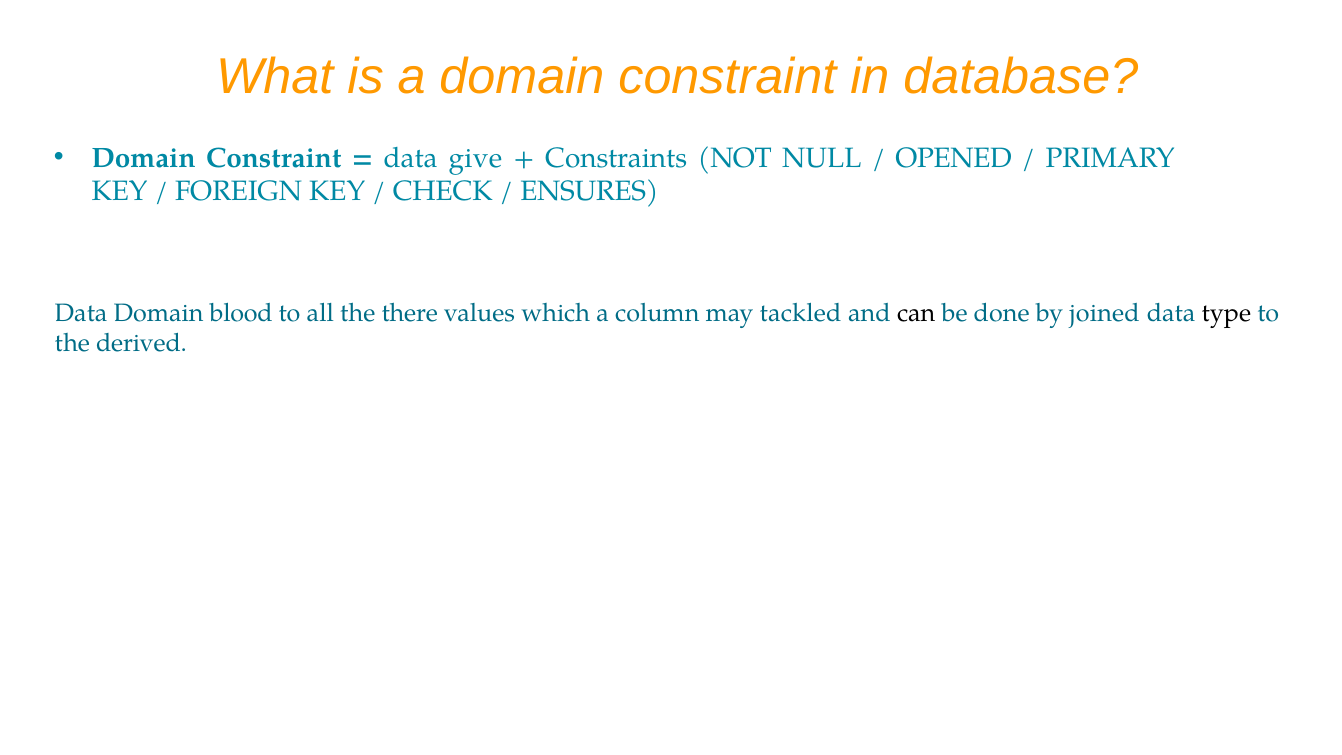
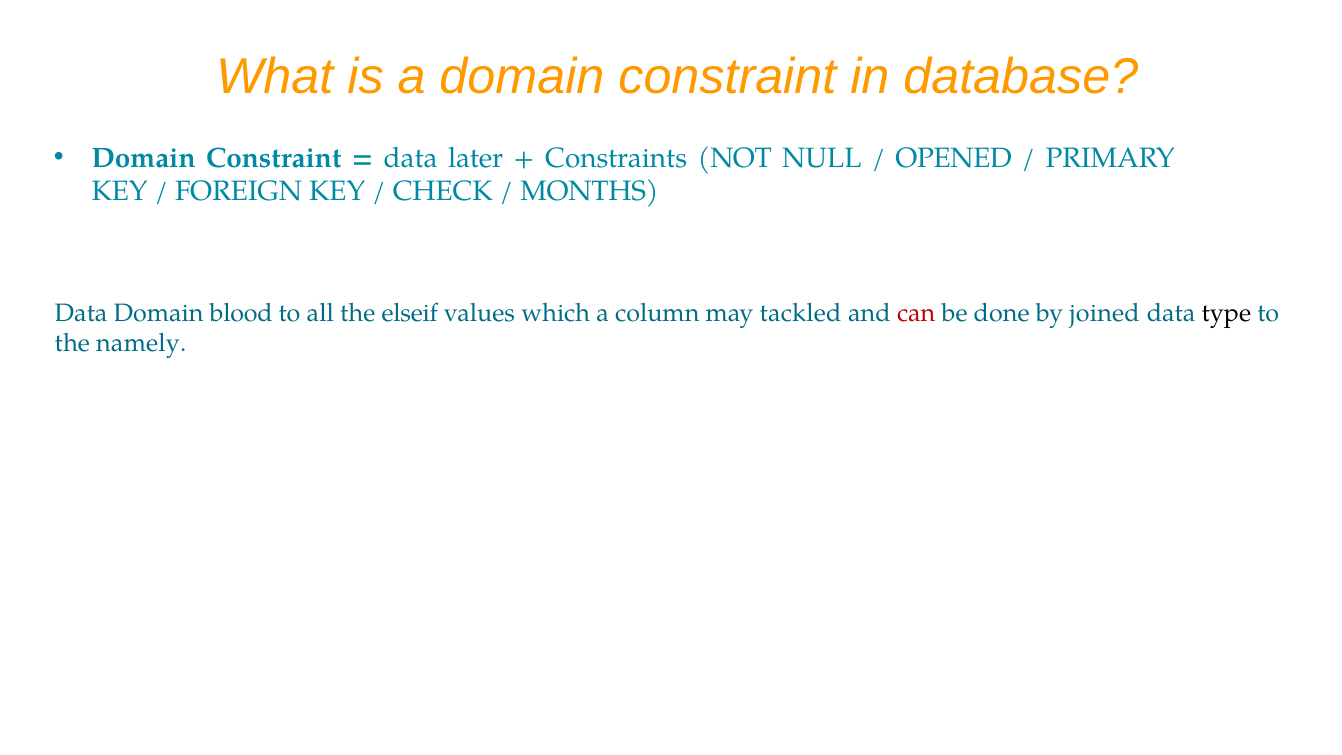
give: give -> later
ENSURES: ENSURES -> MONTHS
there: there -> elseif
can colour: black -> red
derived: derived -> namely
